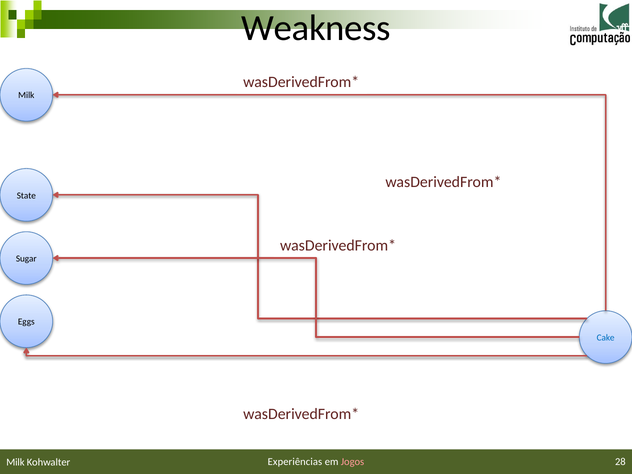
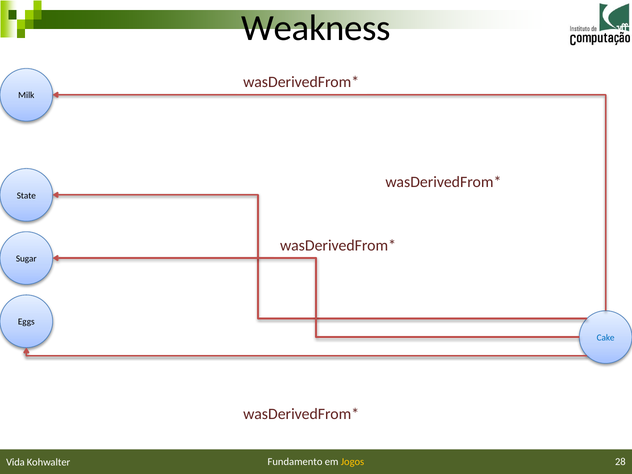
Experiências: Experiências -> Fundamento
Jogos colour: pink -> yellow
Milk at (15, 462): Milk -> Vida
